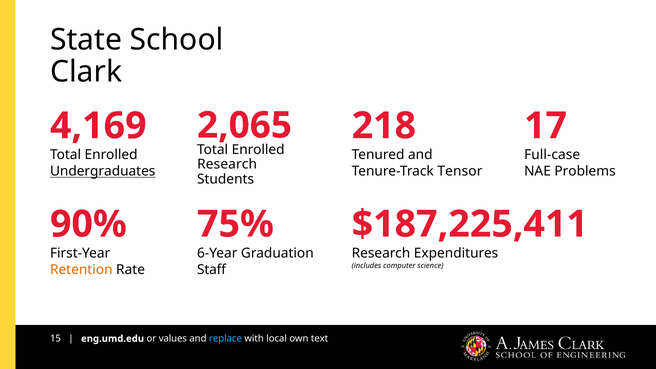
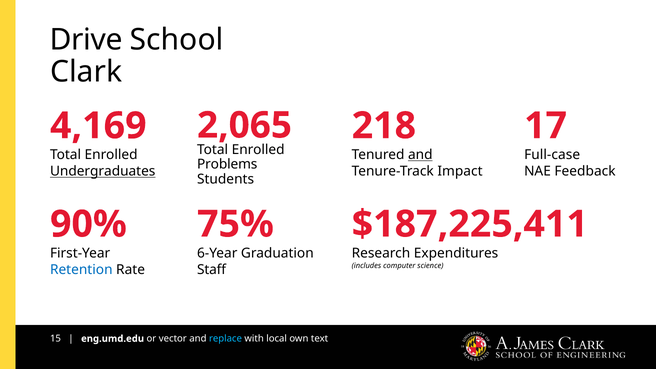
State: State -> Drive
and at (420, 155) underline: none -> present
Research at (227, 164): Research -> Problems
Tensor: Tensor -> Impact
Problems: Problems -> Feedback
Retention colour: orange -> blue
values: values -> vector
